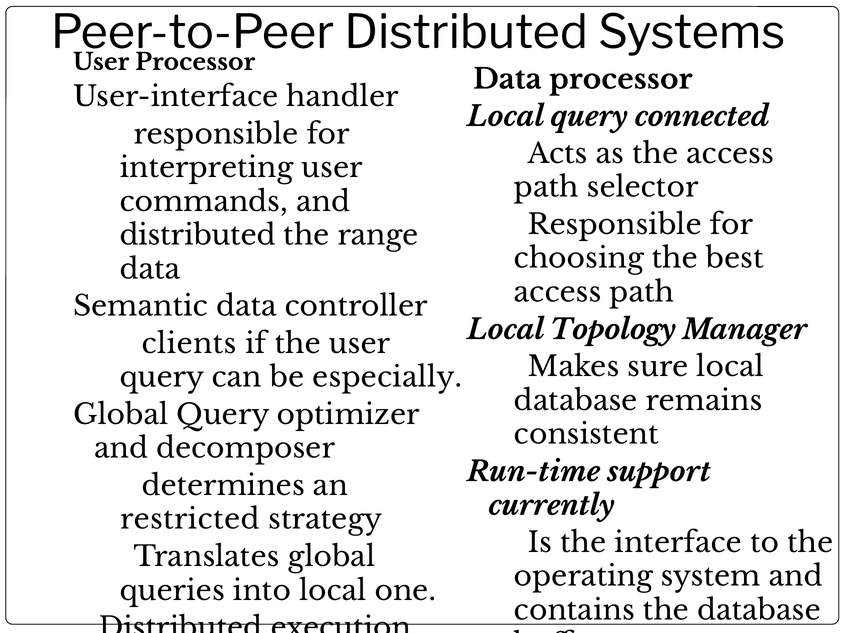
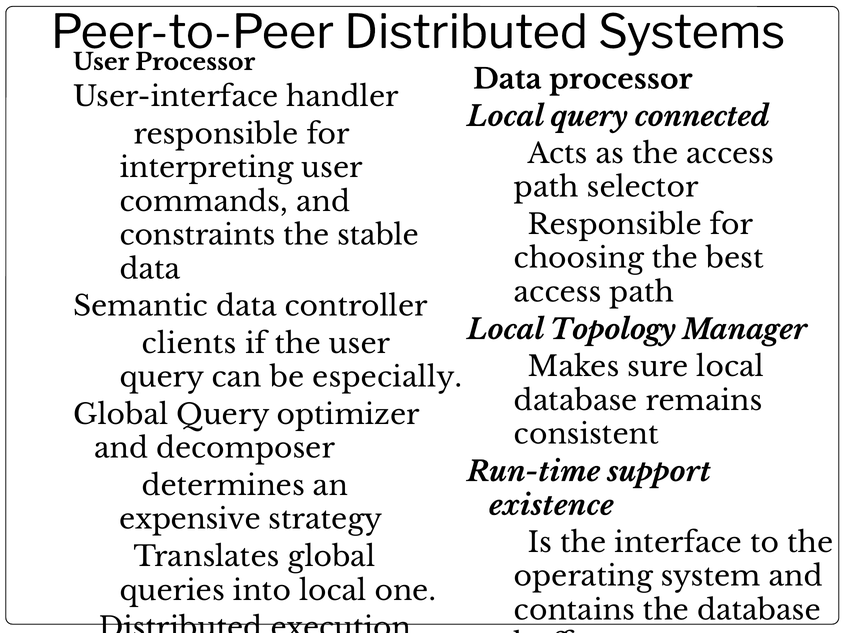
distributed at (198, 236): distributed -> constraints
range: range -> stable
currently: currently -> existence
restricted: restricted -> expensive
